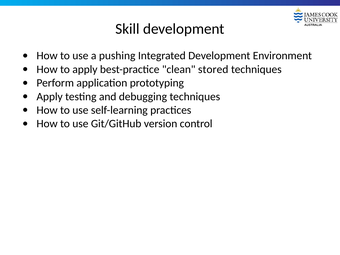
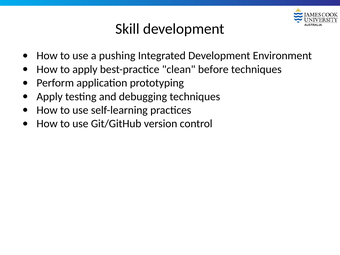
stored: stored -> before
